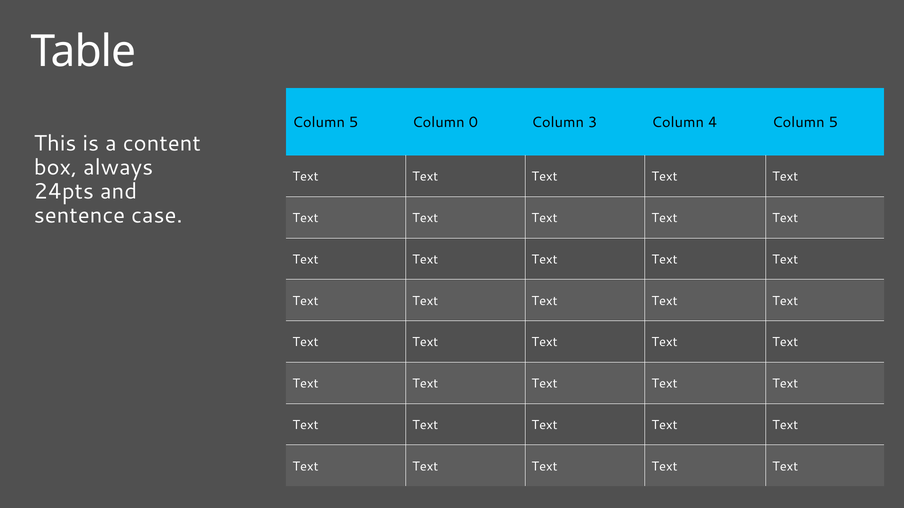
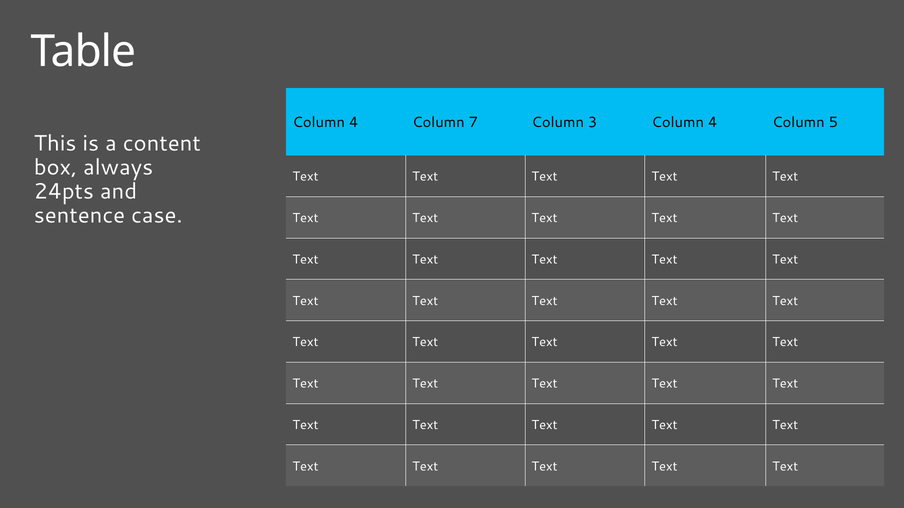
5 at (354, 123): 5 -> 4
0: 0 -> 7
